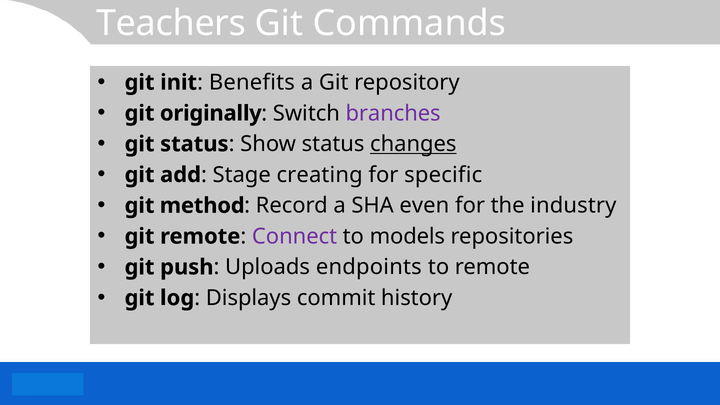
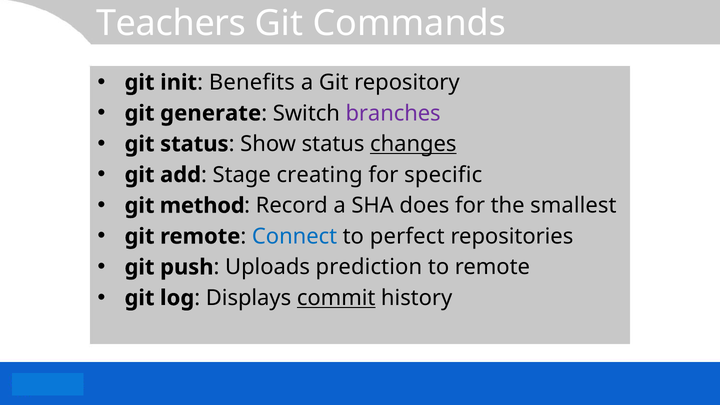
originally: originally -> generate
even: even -> does
industry: industry -> smallest
Connect colour: purple -> blue
models: models -> perfect
endpoints: endpoints -> prediction
commit underline: none -> present
